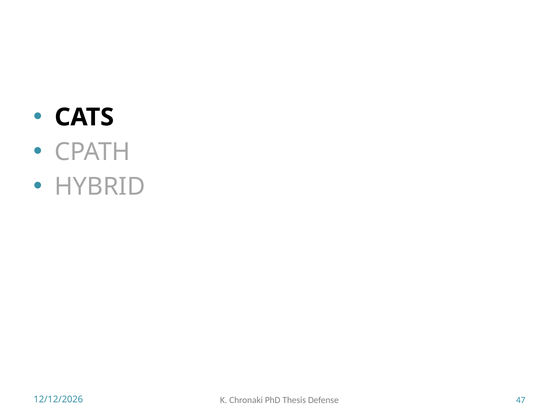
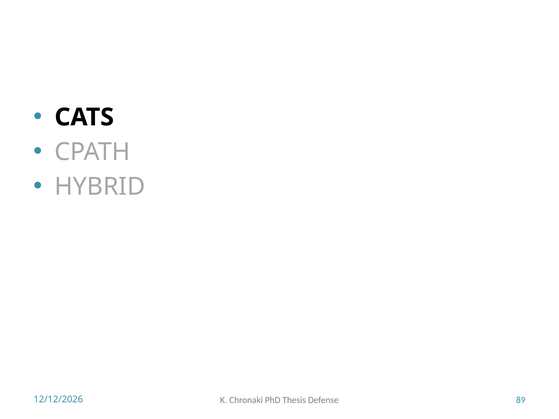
47: 47 -> 89
